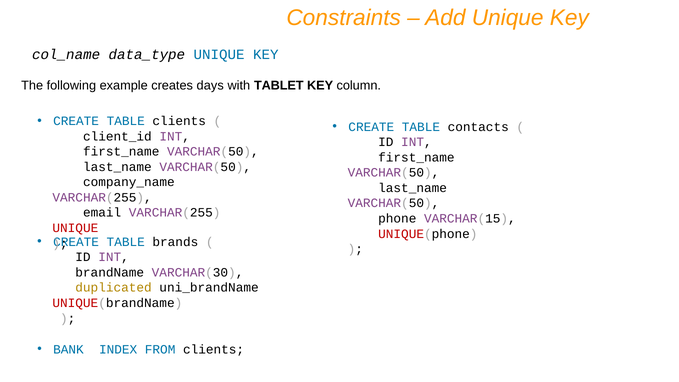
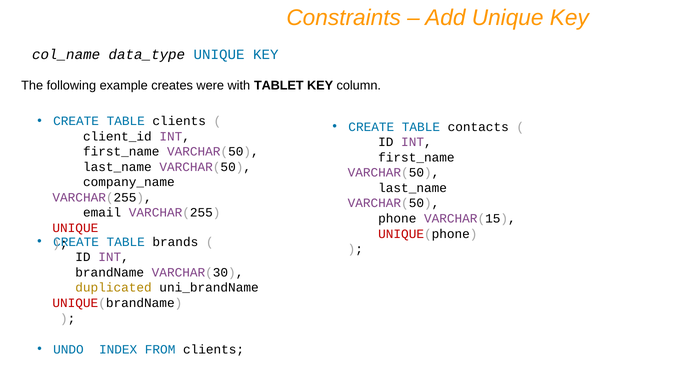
days: days -> were
BANK: BANK -> UNDO
